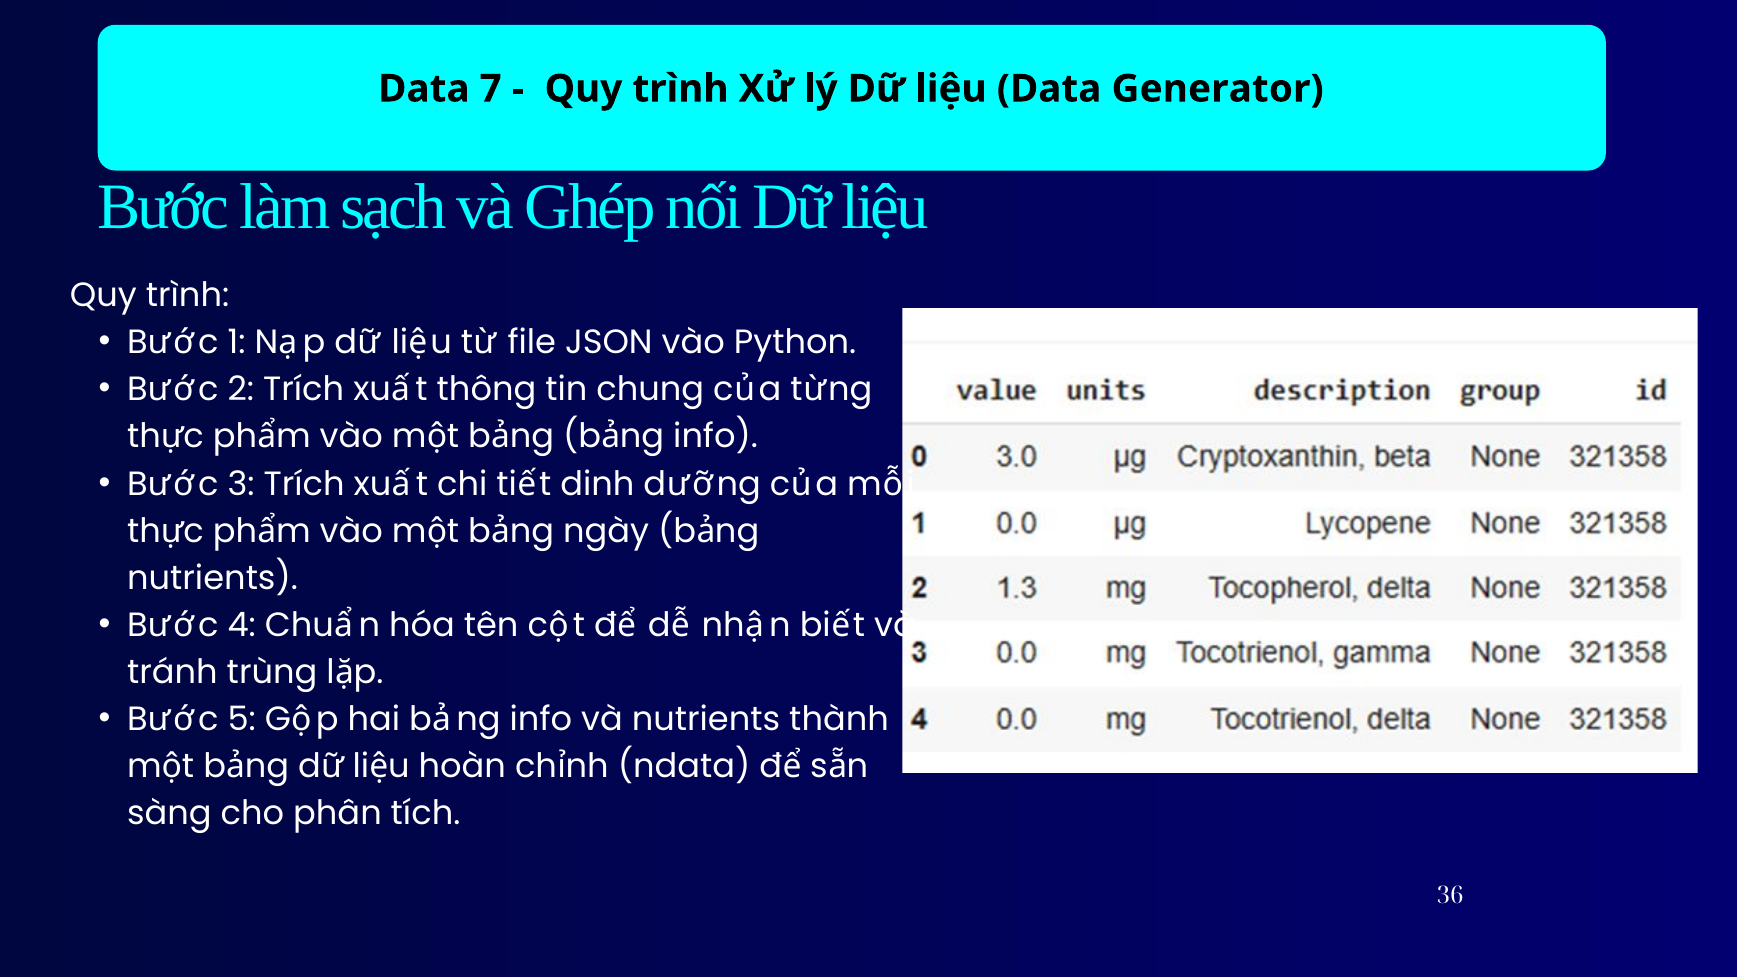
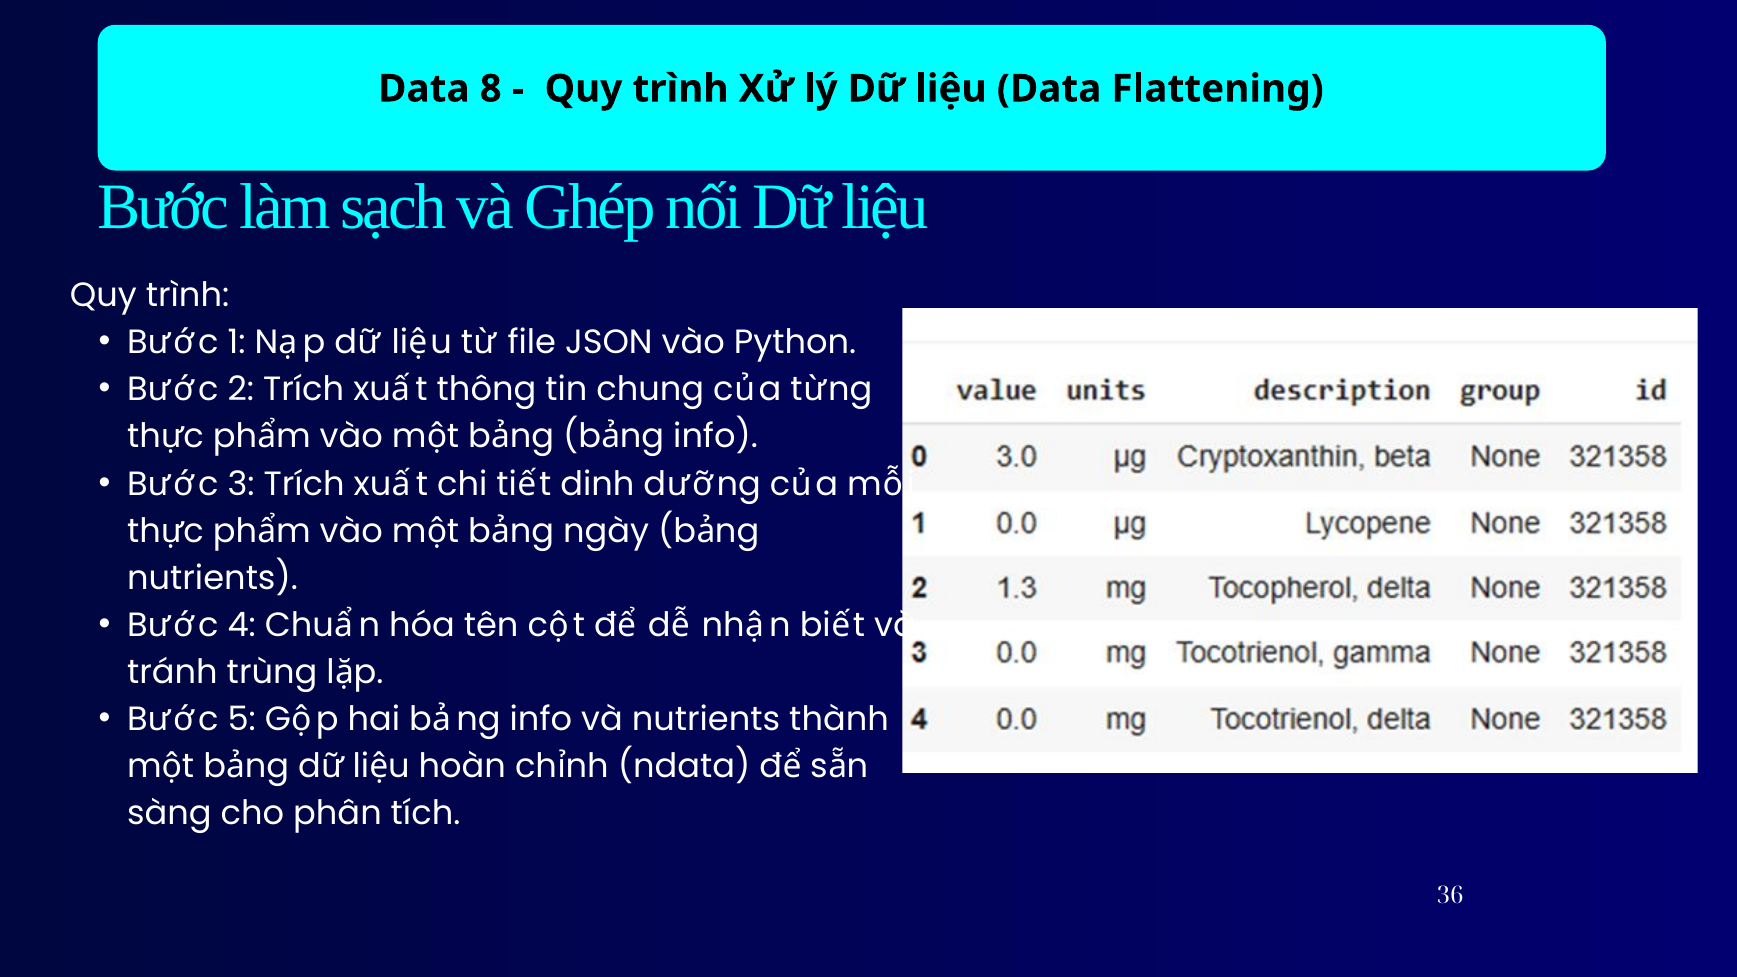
7: 7 -> 8
Generator: Generator -> Flattening
